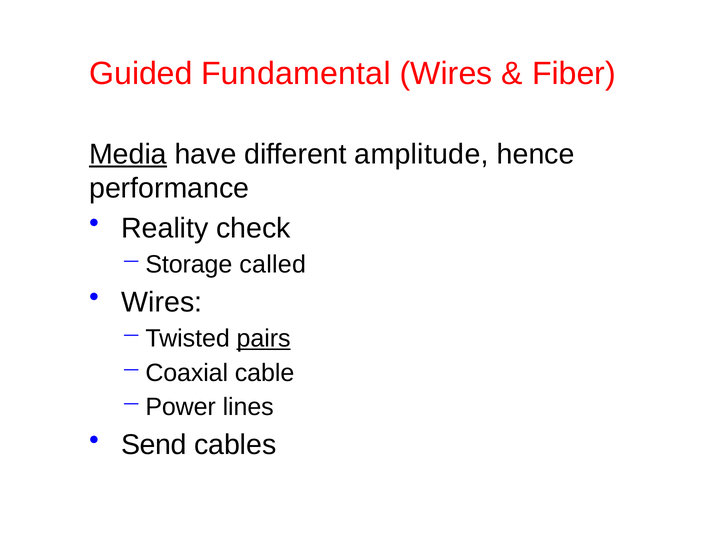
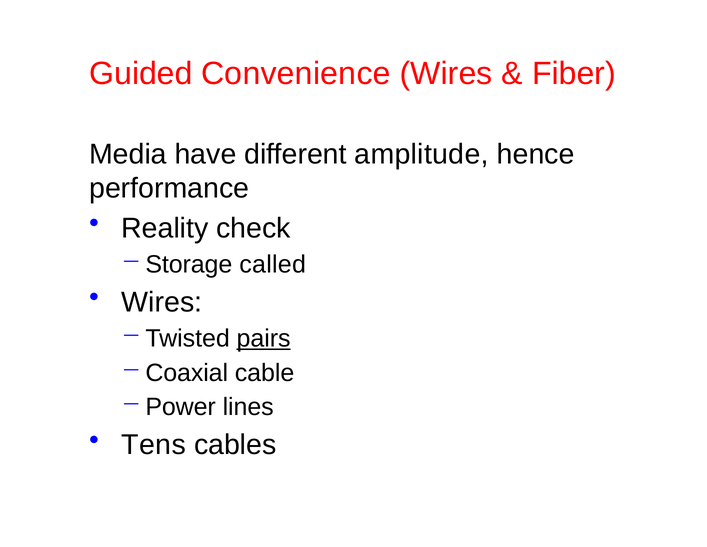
Fundamental: Fundamental -> Convenience
Media underline: present -> none
Send: Send -> Tens
